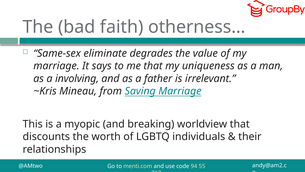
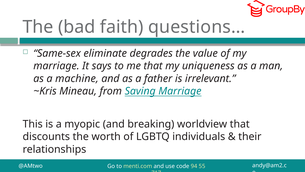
otherness…: otherness… -> questions…
involving: involving -> machine
